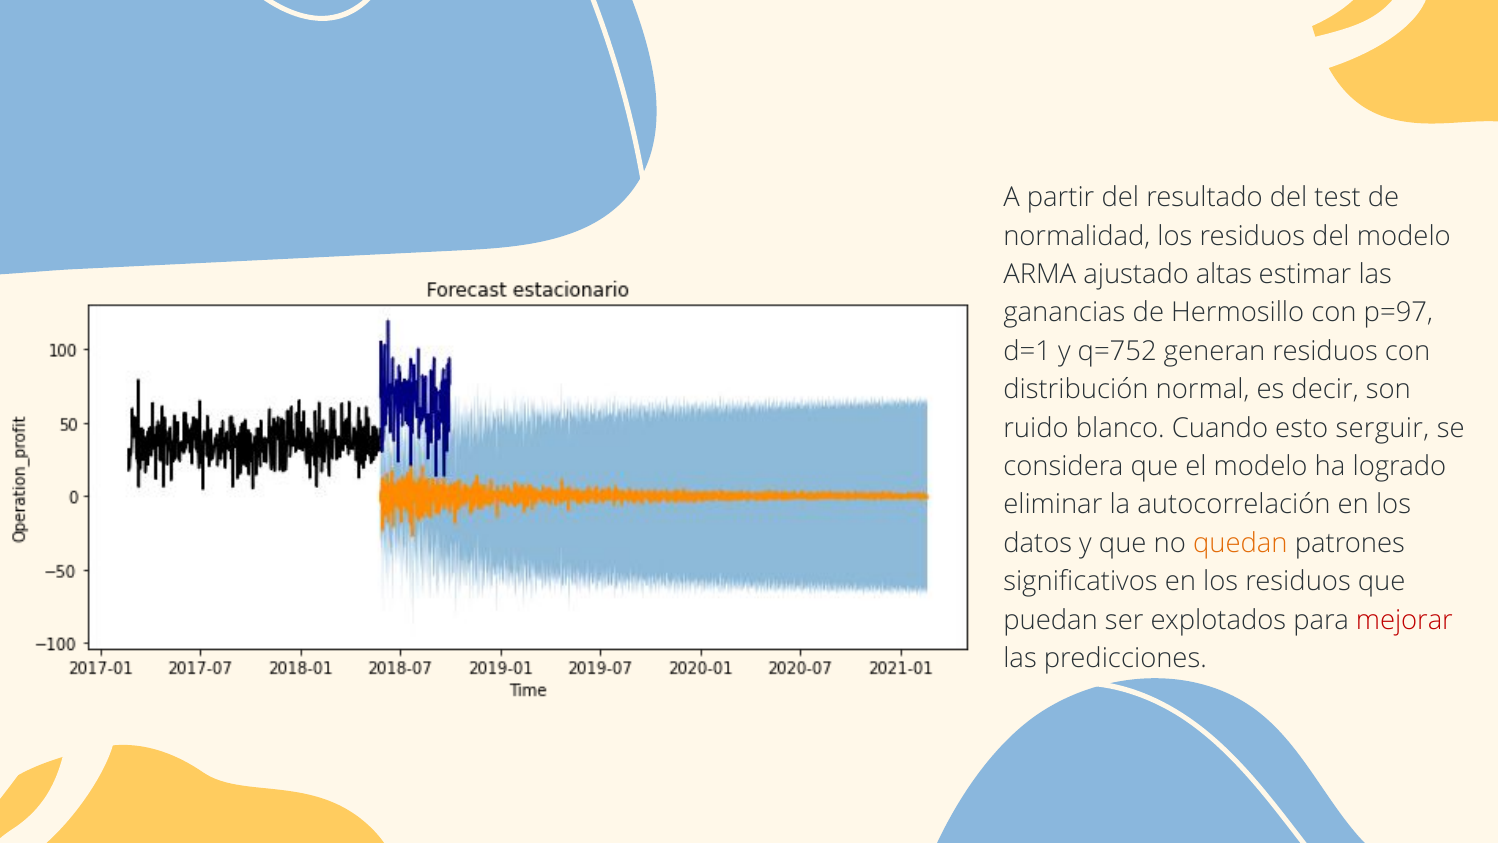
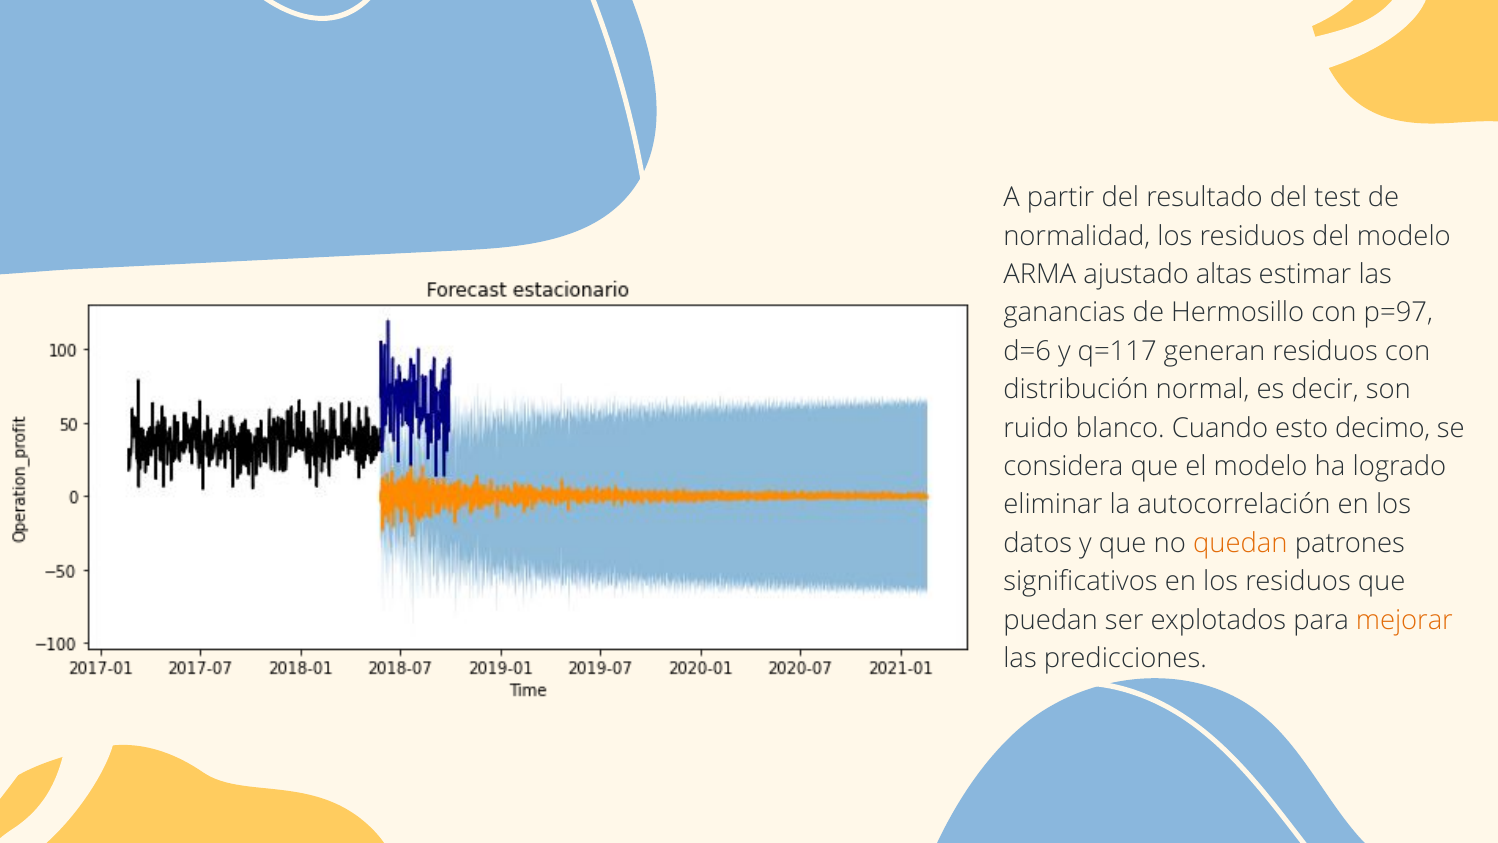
d=1: d=1 -> d=6
q=752: q=752 -> q=117
serguir: serguir -> decimo
mejorar colour: red -> orange
